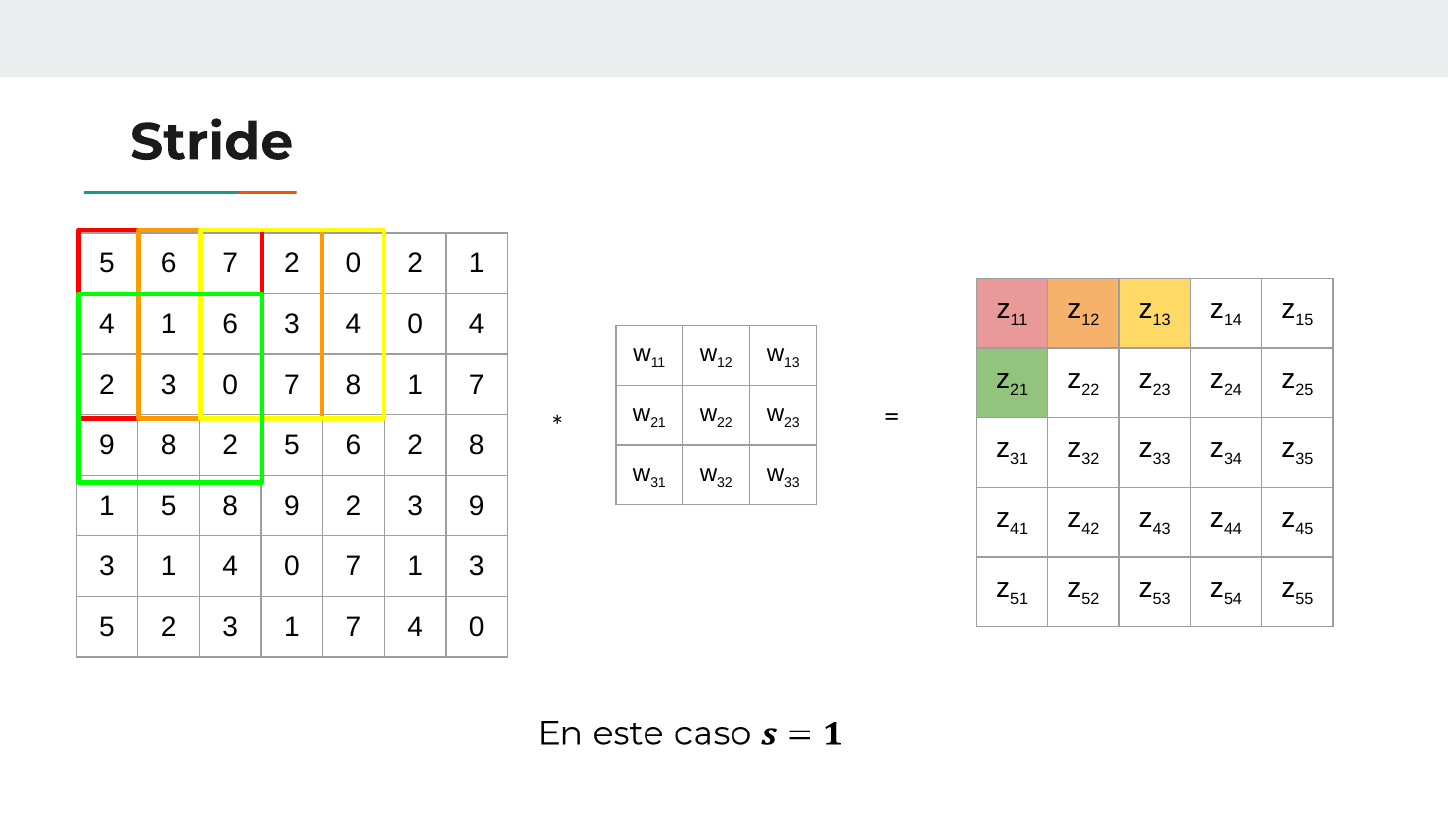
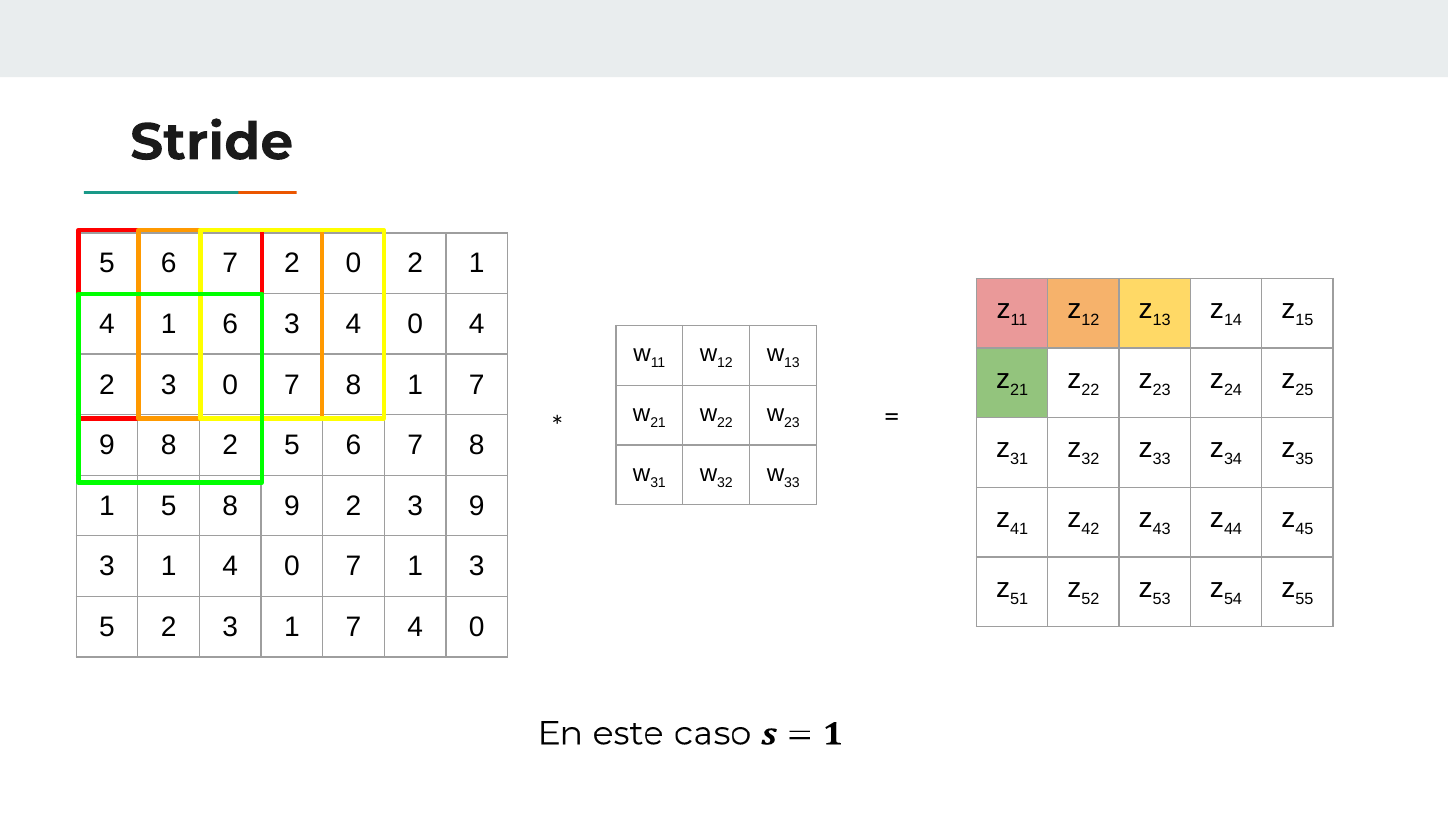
2 5 6 2: 2 -> 7
